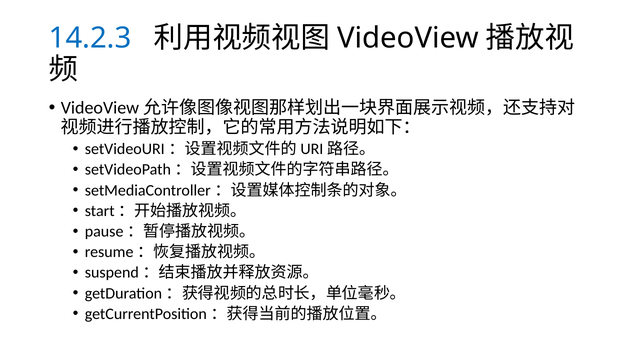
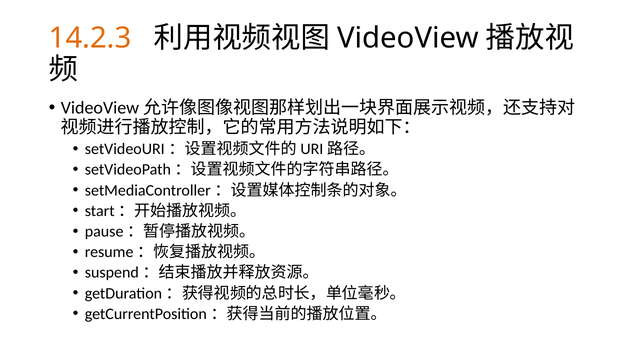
14.2.3 colour: blue -> orange
